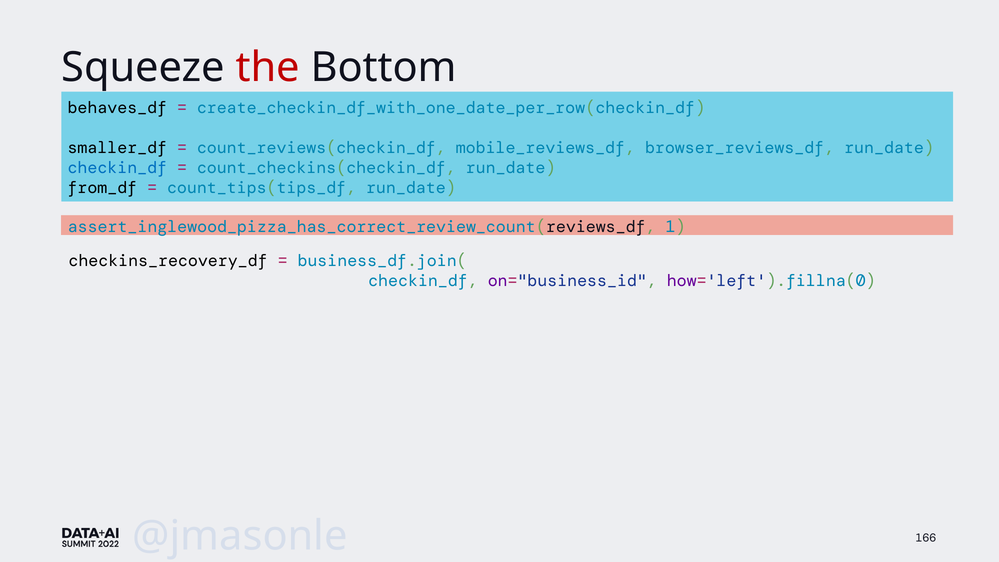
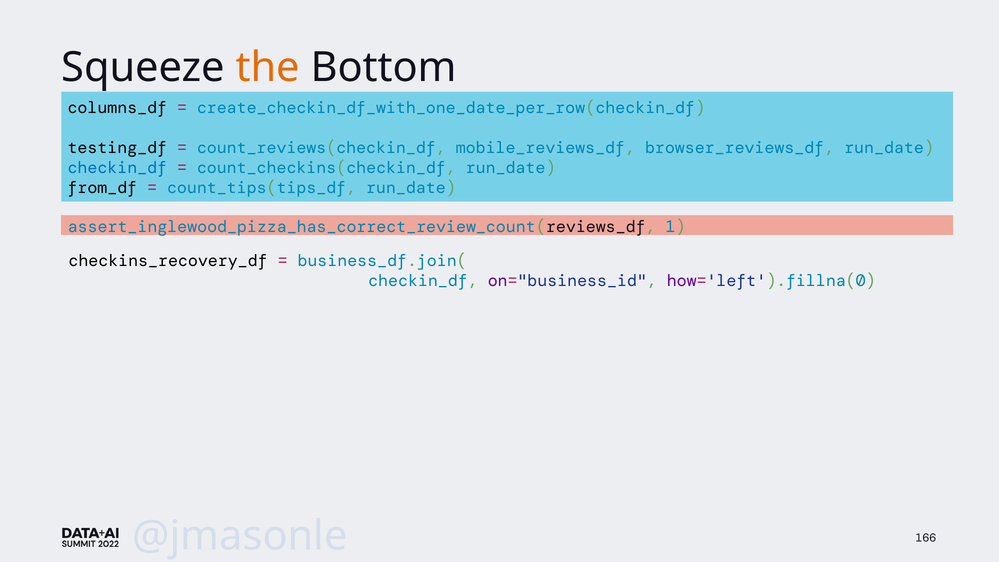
the colour: red -> orange
behaves_df: behaves_df -> columns_df
smaller_df: smaller_df -> testing_df
